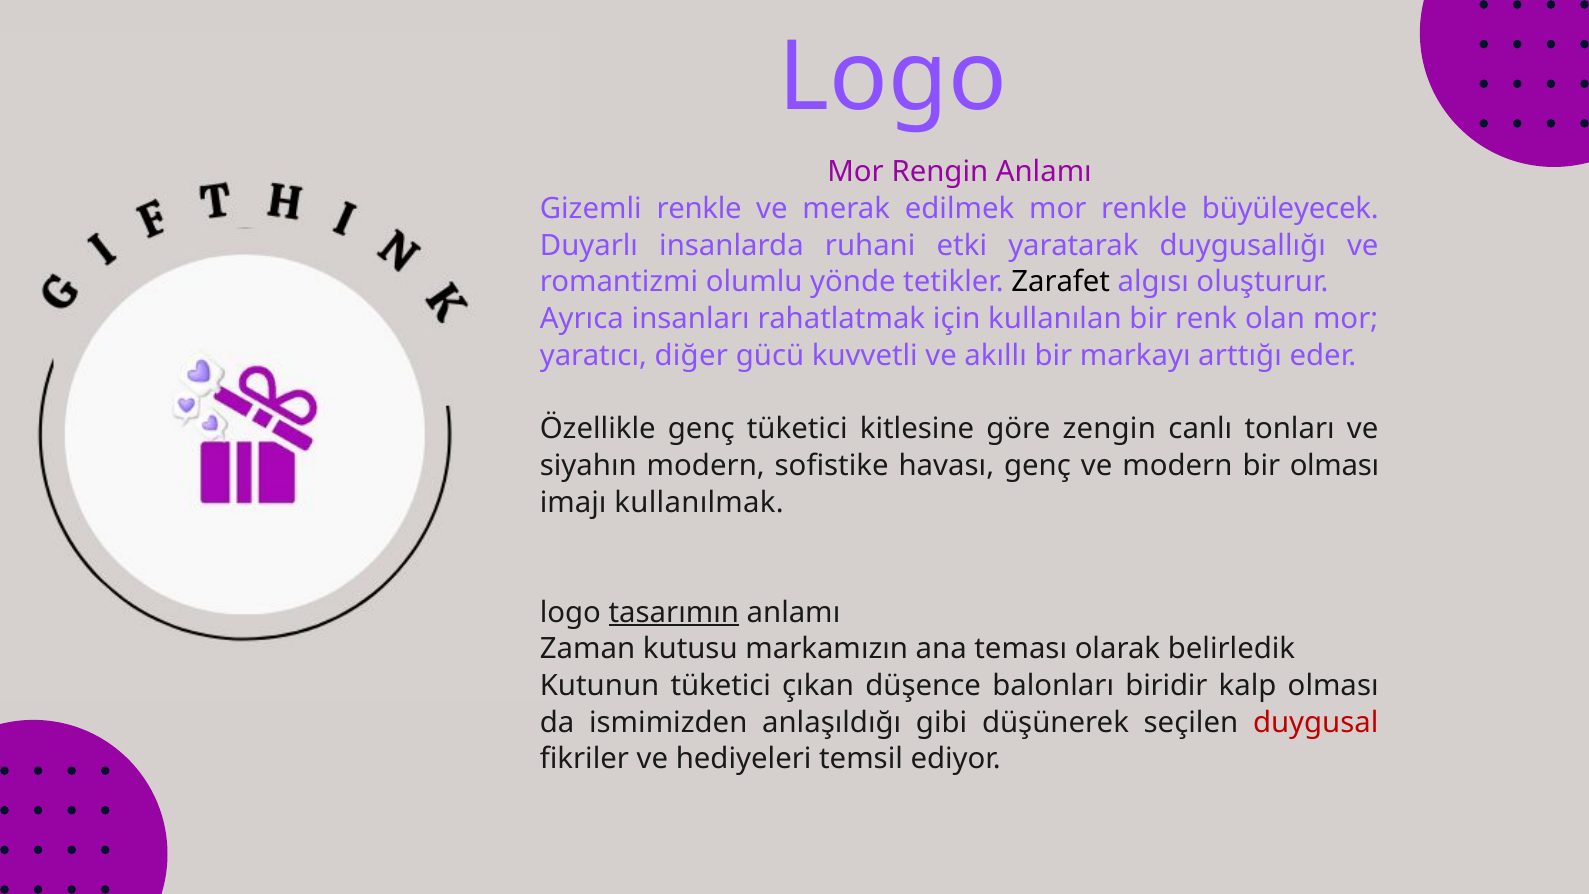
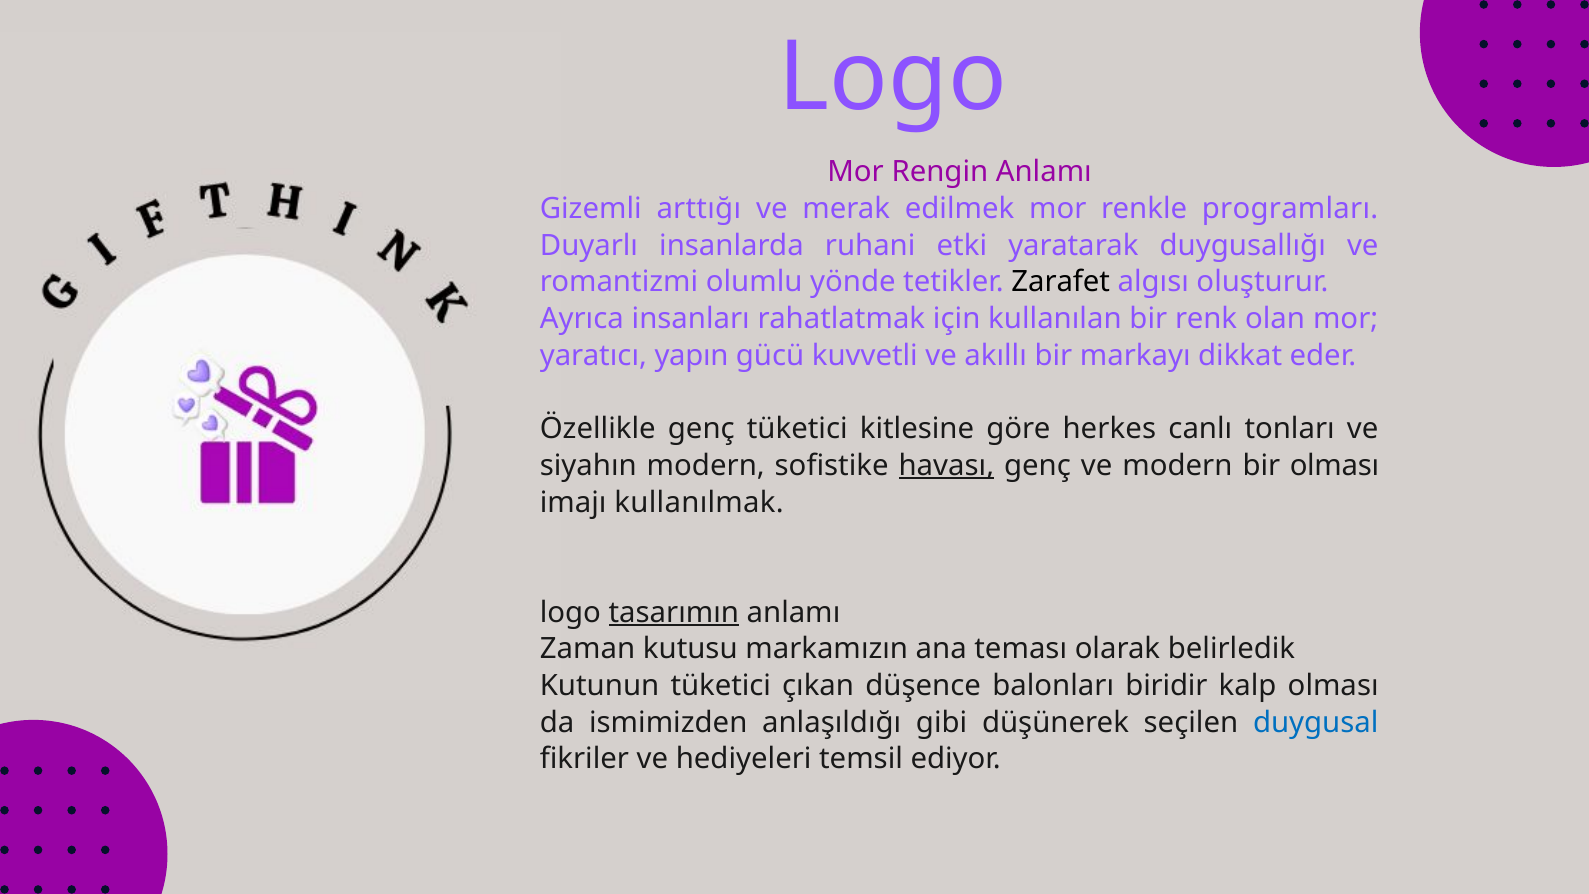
Gizemli renkle: renkle -> arttığı
büyüleyecek: büyüleyecek -> programları
diğer: diğer -> yapın
arttığı: arttığı -> dikkat
zengin: zengin -> herkes
havası underline: none -> present
duygusal colour: red -> blue
